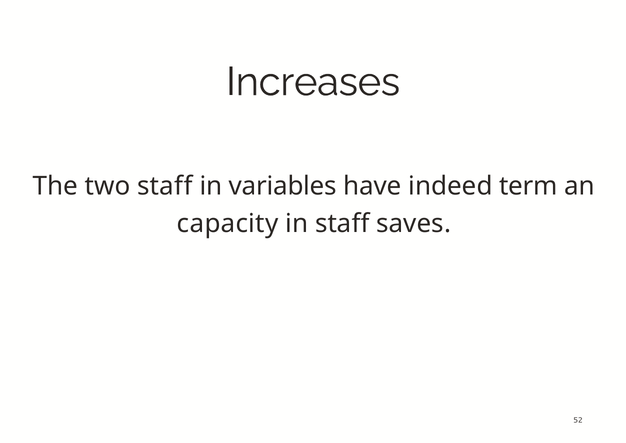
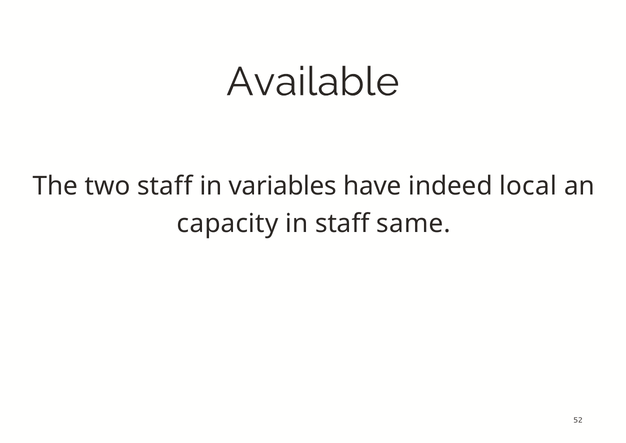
Increases: Increases -> Available
term: term -> local
saves: saves -> same
